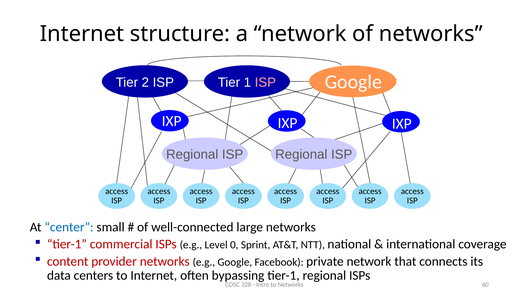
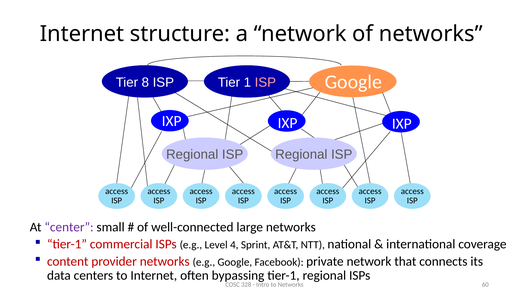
2: 2 -> 8
center colour: blue -> purple
0: 0 -> 4
